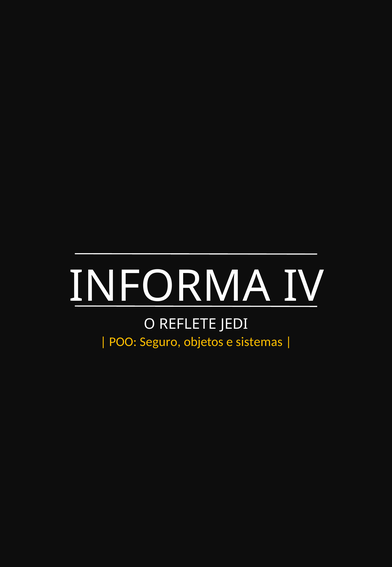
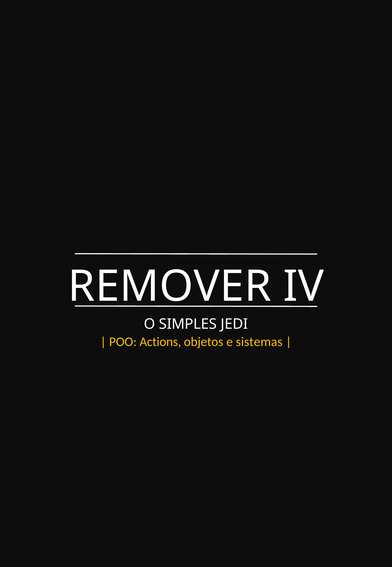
INFORMA: INFORMA -> REMOVER
REFLETE: REFLETE -> SIMPLES
Seguro: Seguro -> Actions
